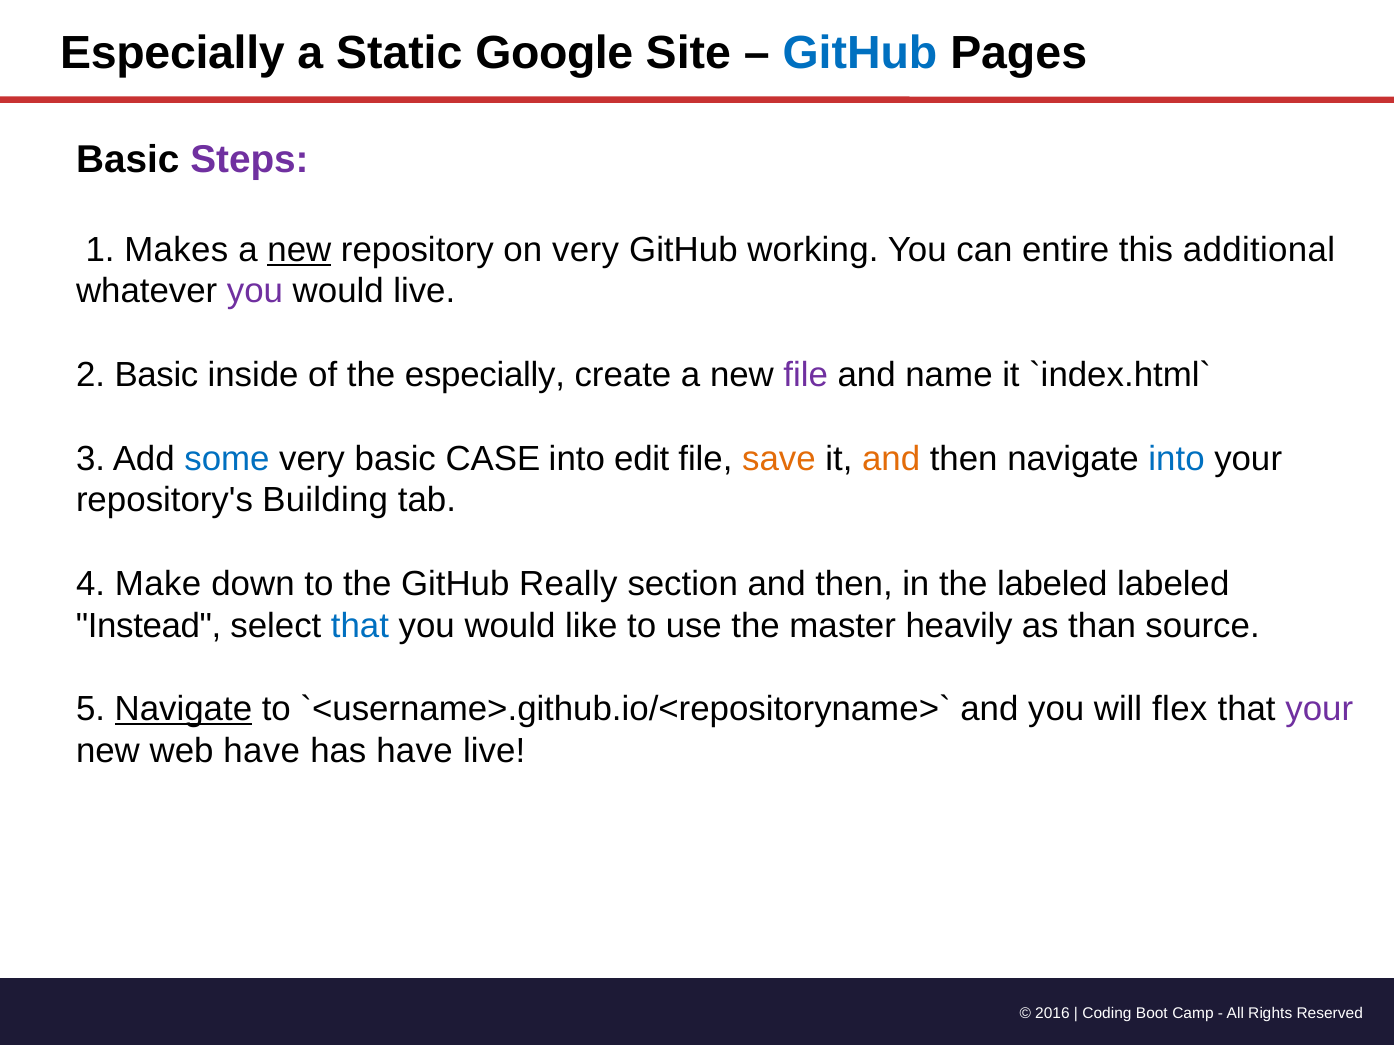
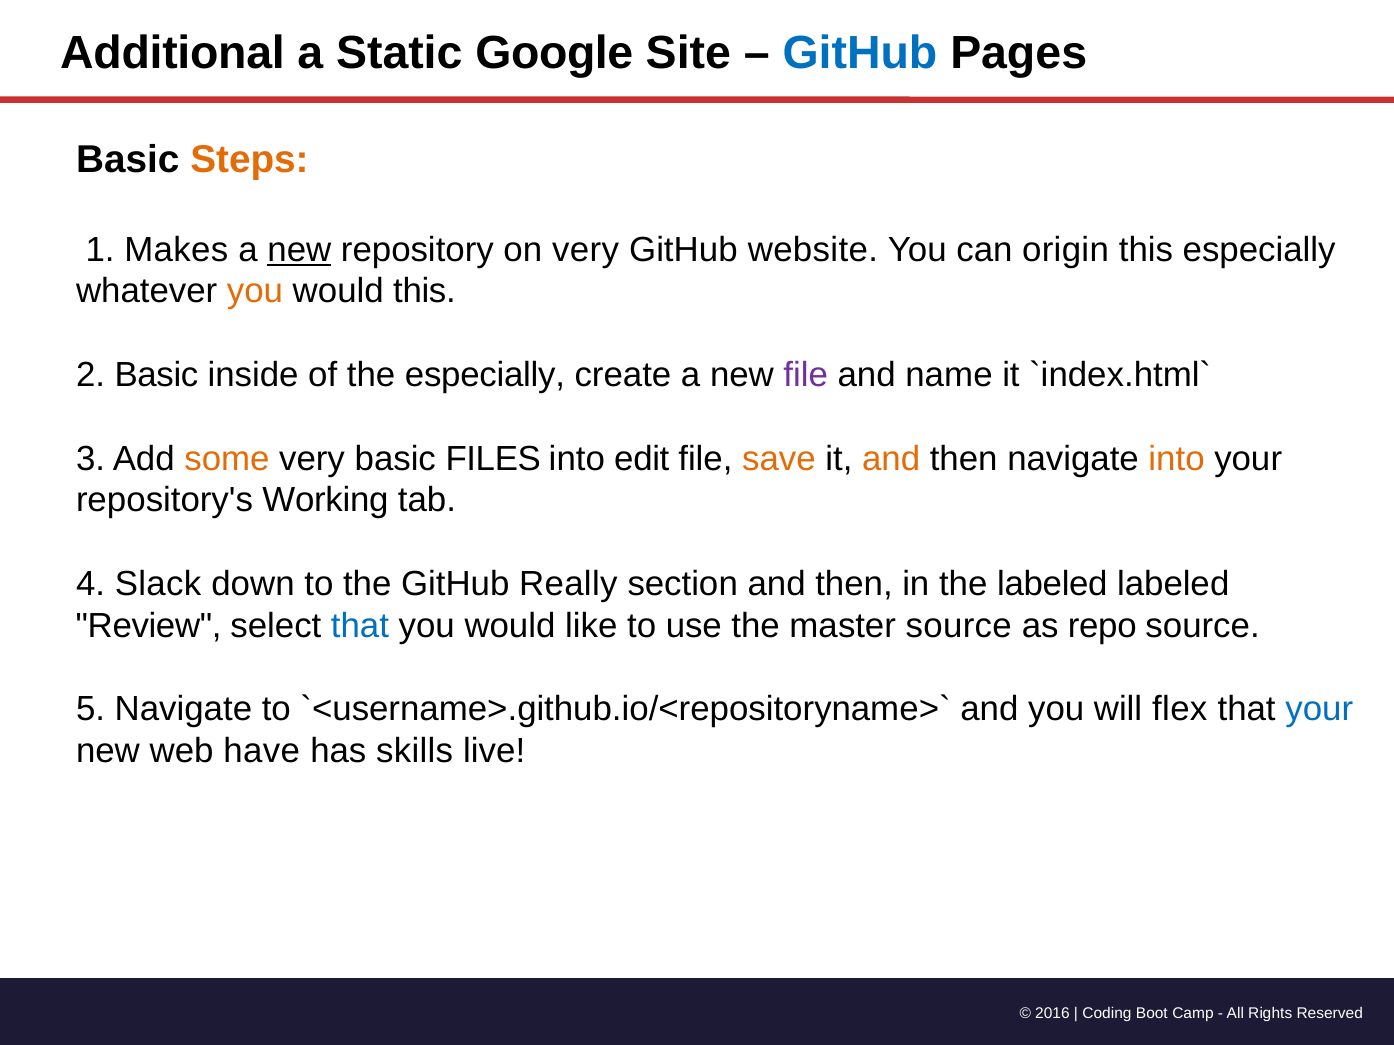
Especially at (172, 53): Especially -> Additional
Steps colour: purple -> orange
working: working -> website
entire: entire -> origin
this additional: additional -> especially
you at (255, 292) colour: purple -> orange
would live: live -> this
some colour: blue -> orange
CASE: CASE -> FILES
into at (1177, 459) colour: blue -> orange
Building: Building -> Working
Make: Make -> Slack
Instead: Instead -> Review
master heavily: heavily -> source
than: than -> repo
Navigate at (183, 710) underline: present -> none
your at (1319, 710) colour: purple -> blue
has have: have -> skills
